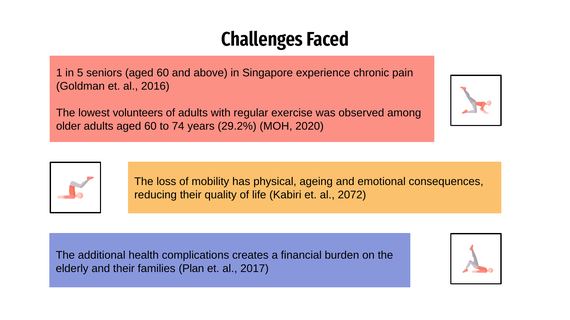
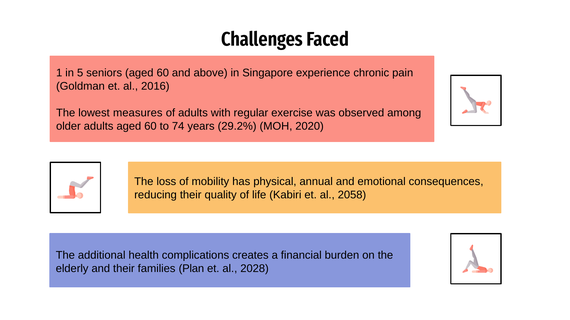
volunteers: volunteers -> measures
ageing: ageing -> annual
2072: 2072 -> 2058
2017: 2017 -> 2028
